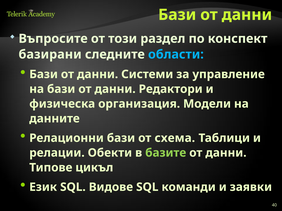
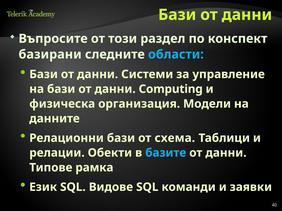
Редактори: Редактори -> Computing
базите colour: light green -> light blue
цикъл: цикъл -> рамка
